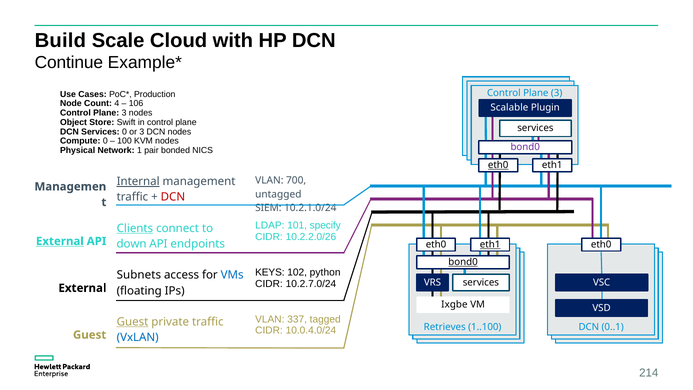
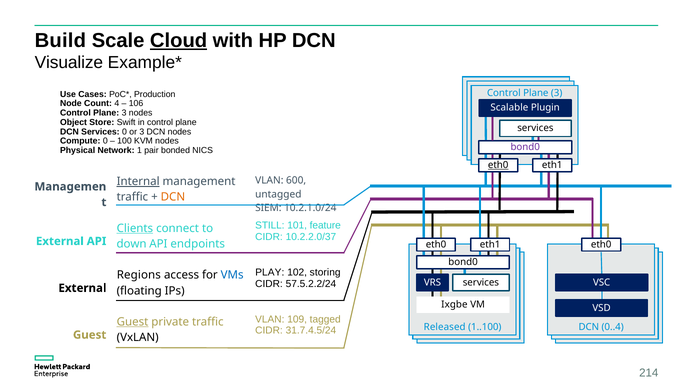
Cloud underline: none -> present
Continue: Continue -> Visualize
700: 700 -> 600
DCN at (173, 197) colour: red -> orange
LDAP: LDAP -> STILL
specify: specify -> feature
10.2.2.0/26: 10.2.2.0/26 -> 10.2.2.0/37
External at (60, 241) underline: present -> none
eth1 at (490, 244) underline: present -> none
bond0 at (463, 262) underline: present -> none
KEYS: KEYS -> PLAY
python: python -> storing
Subnets: Subnets -> Regions
10.2.7.0/24: 10.2.7.0/24 -> 57.5.2.2/24
337: 337 -> 109
Retrieves: Retrieves -> Released
0..1: 0..1 -> 0..4
10.0.4.0/24: 10.0.4.0/24 -> 31.7.4.5/24
VxLAN colour: blue -> black
